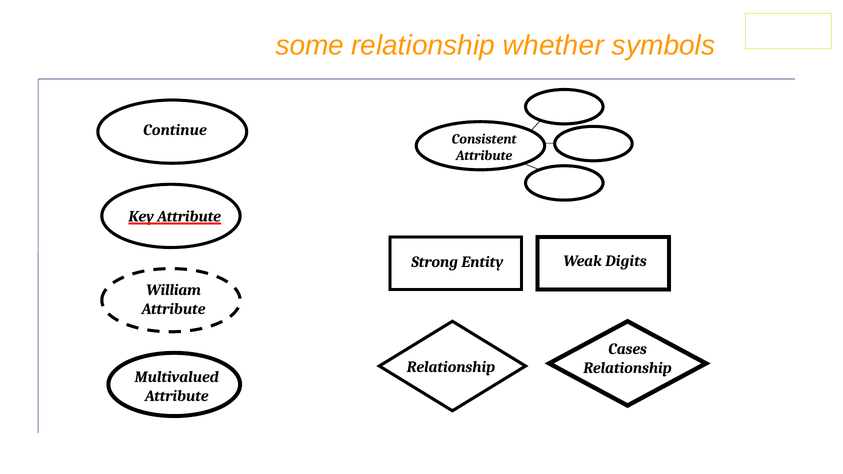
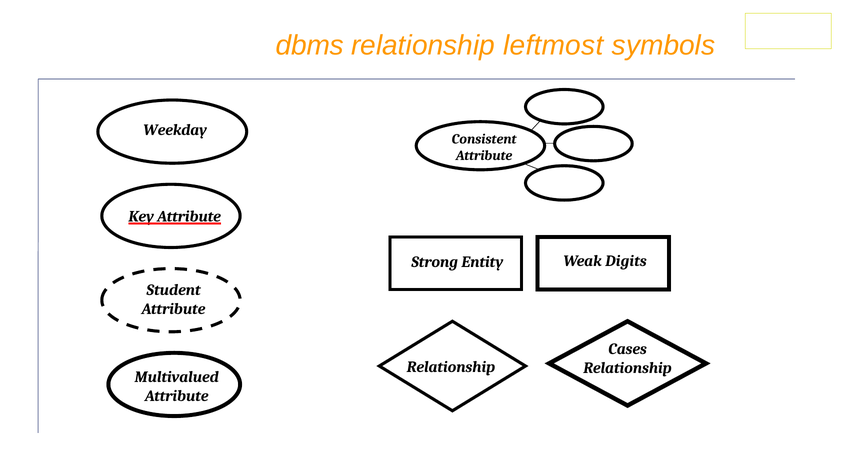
some: some -> dbms
whether: whether -> leftmost
Continue: Continue -> Weekday
William: William -> Student
